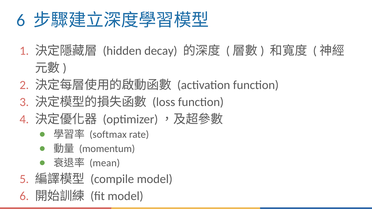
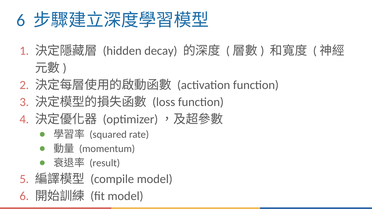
softmax: softmax -> squared
mean: mean -> result
